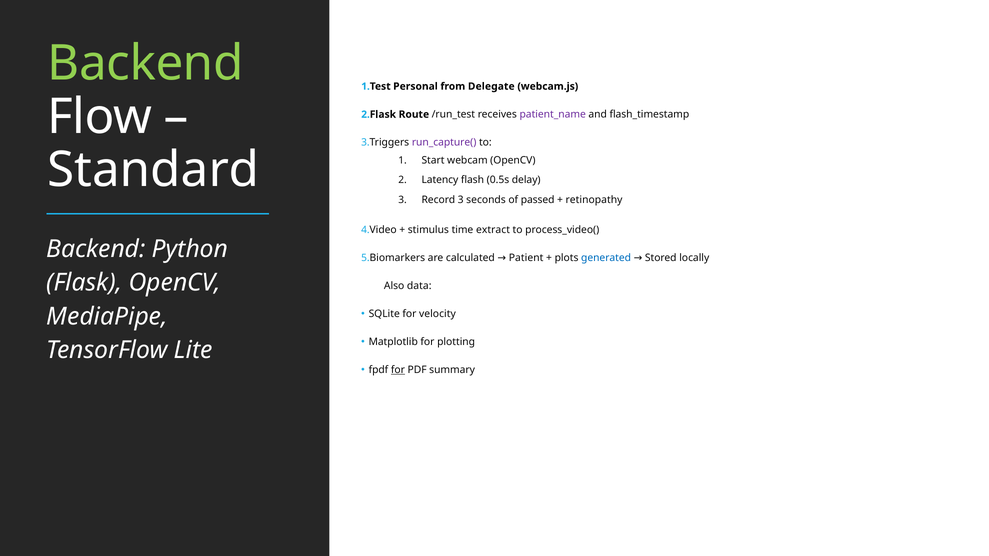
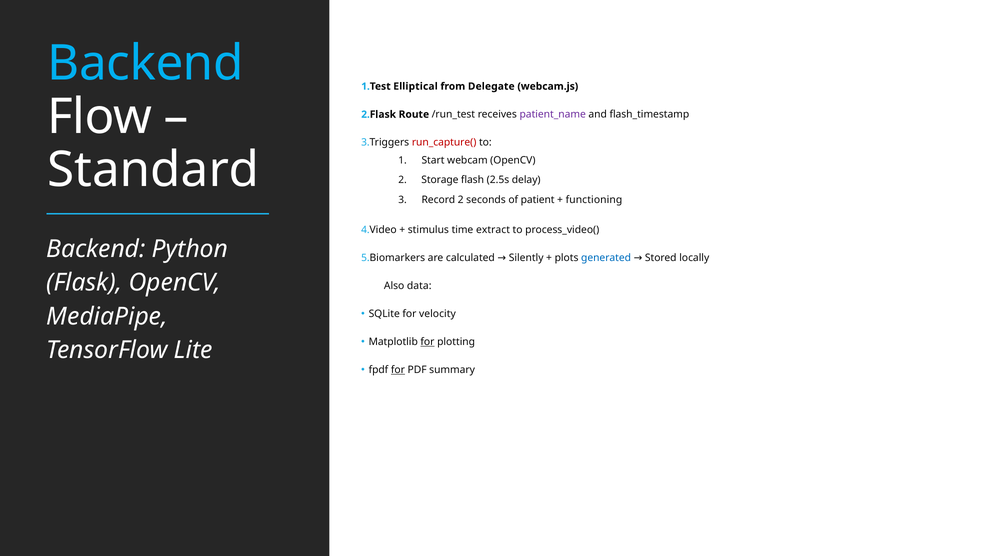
Backend at (145, 63) colour: light green -> light blue
Personal: Personal -> Elliptical
run_capture( colour: purple -> red
Latency: Latency -> Storage
0.5s: 0.5s -> 2.5s
Record 3: 3 -> 2
passed: passed -> patient
retinopathy: retinopathy -> functioning
Patient: Patient -> Silently
for at (427, 342) underline: none -> present
